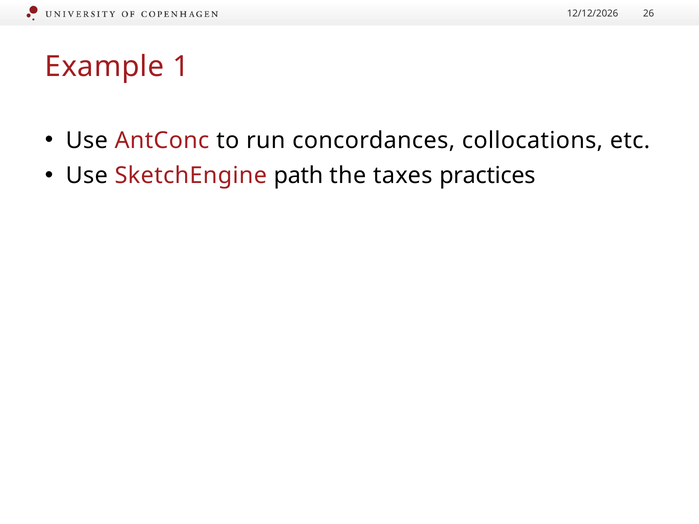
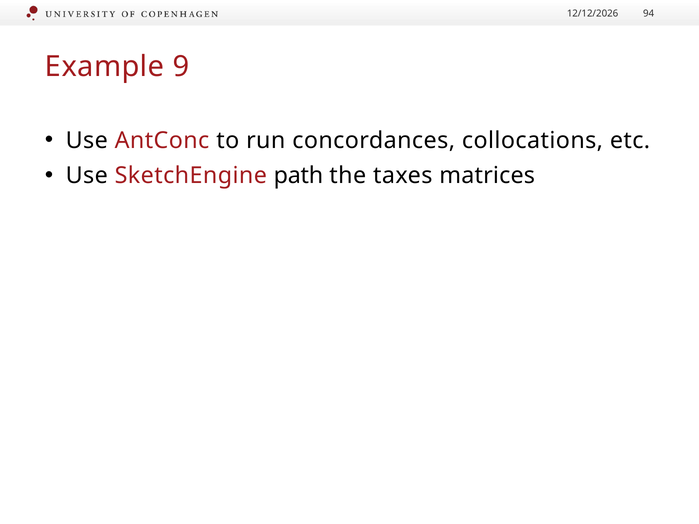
26: 26 -> 94
1: 1 -> 9
practices: practices -> matrices
